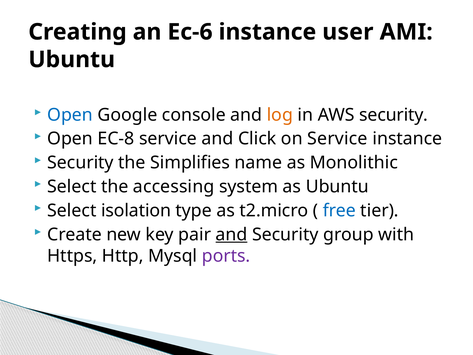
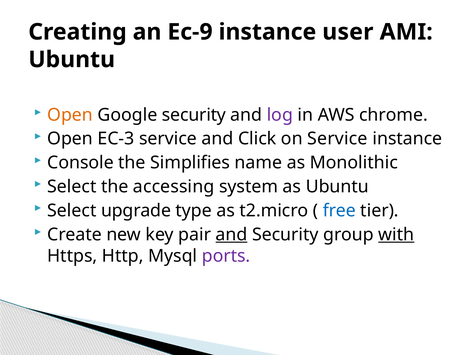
Ec-6: Ec-6 -> Ec-9
Open at (70, 115) colour: blue -> orange
Google console: console -> security
log colour: orange -> purple
AWS security: security -> chrome
EC-8: EC-8 -> EC-3
Security at (80, 163): Security -> Console
isolation: isolation -> upgrade
with underline: none -> present
